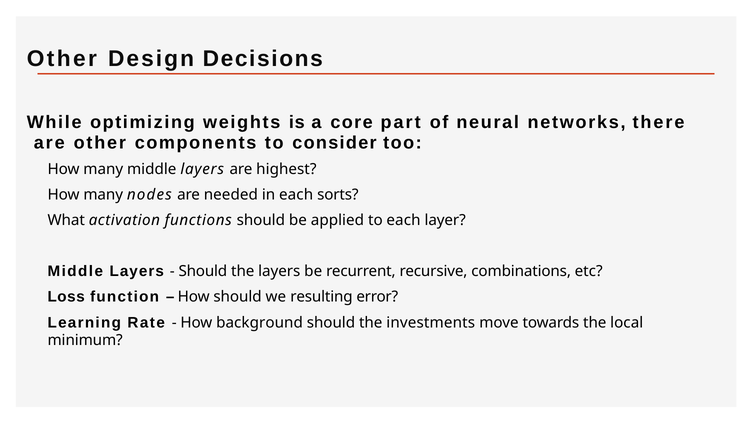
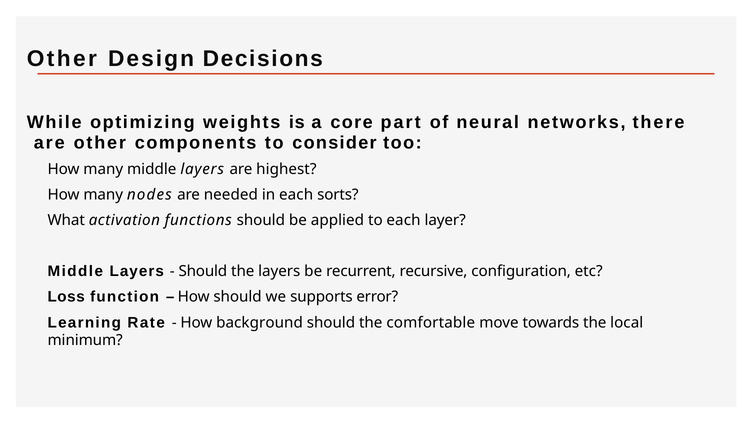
combinations: combinations -> configuration
resulting: resulting -> supports
investments: investments -> comfortable
